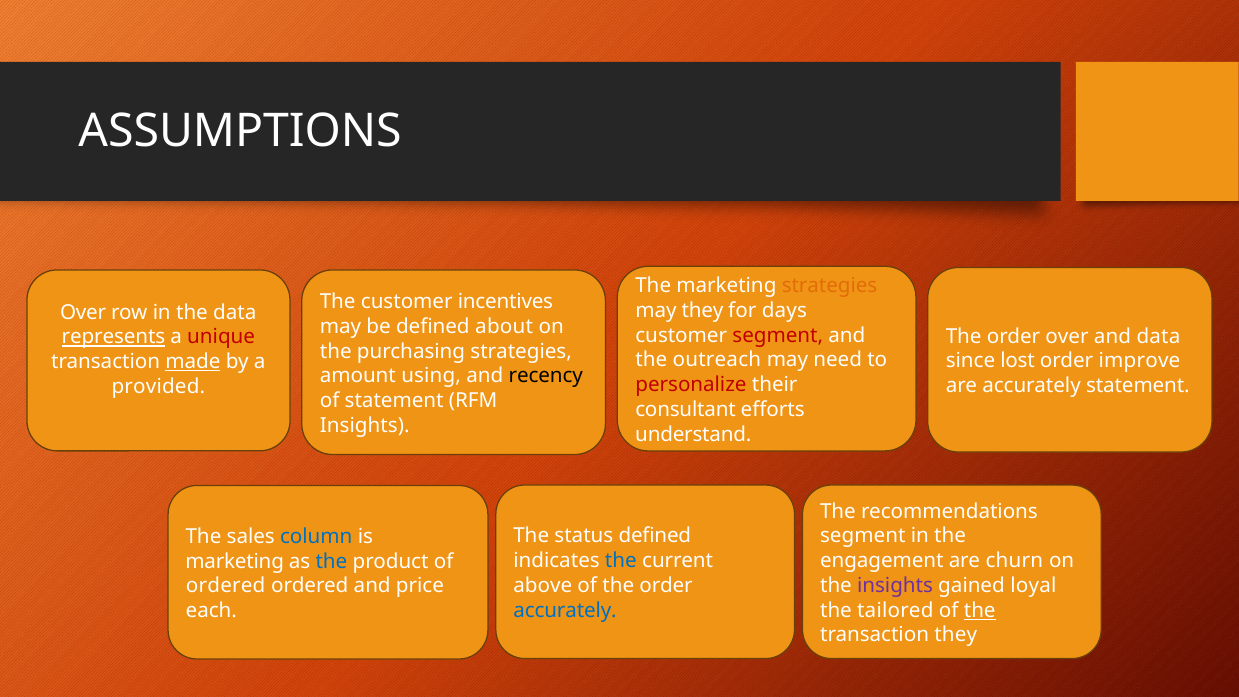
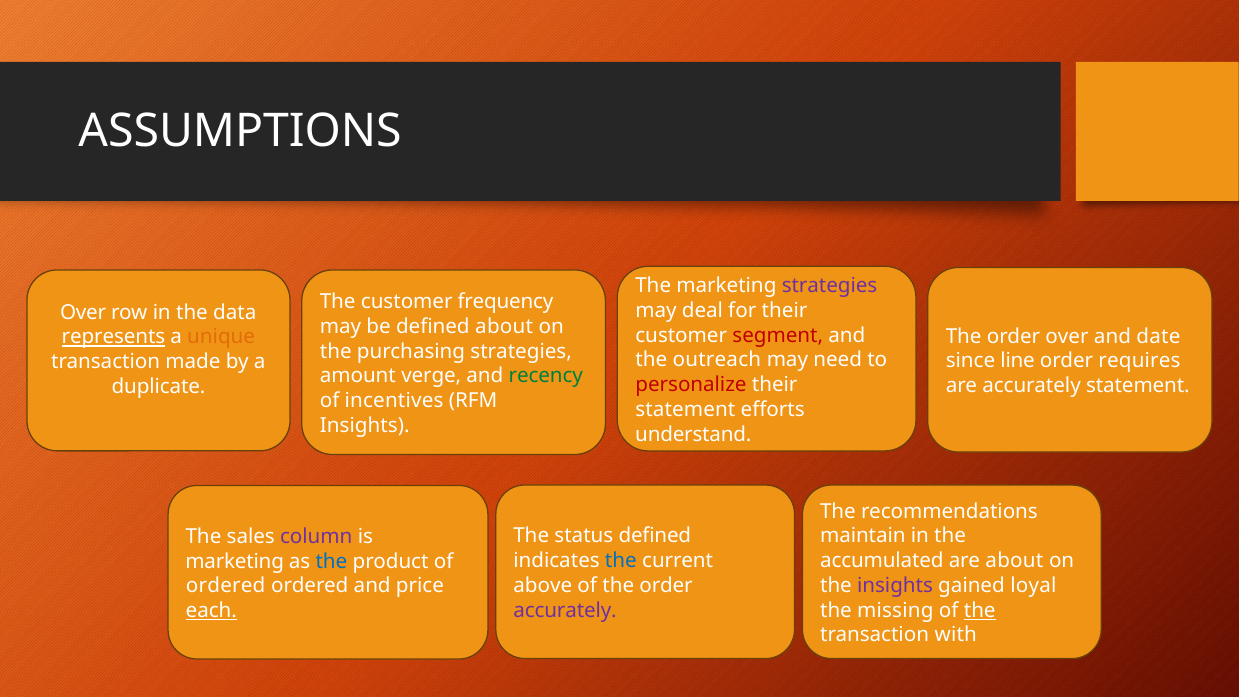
strategies at (829, 286) colour: orange -> purple
incentives: incentives -> frequency
may they: they -> deal
for days: days -> their
and data: data -> date
unique colour: red -> orange
lost: lost -> line
improve: improve -> requires
made underline: present -> none
using: using -> verge
recency colour: black -> green
provided: provided -> duplicate
of statement: statement -> incentives
consultant at (686, 410): consultant -> statement
segment at (863, 536): segment -> maintain
column colour: blue -> purple
engagement: engagement -> accumulated
are churn: churn -> about
accurately at (565, 610) colour: blue -> purple
tailored: tailored -> missing
each underline: none -> present
transaction they: they -> with
